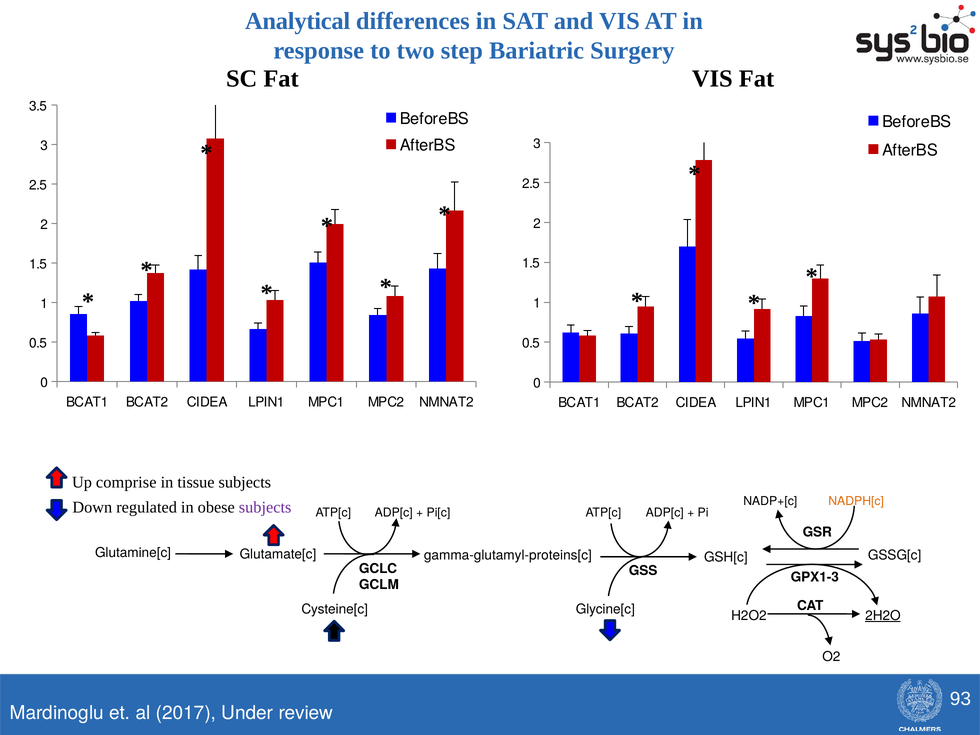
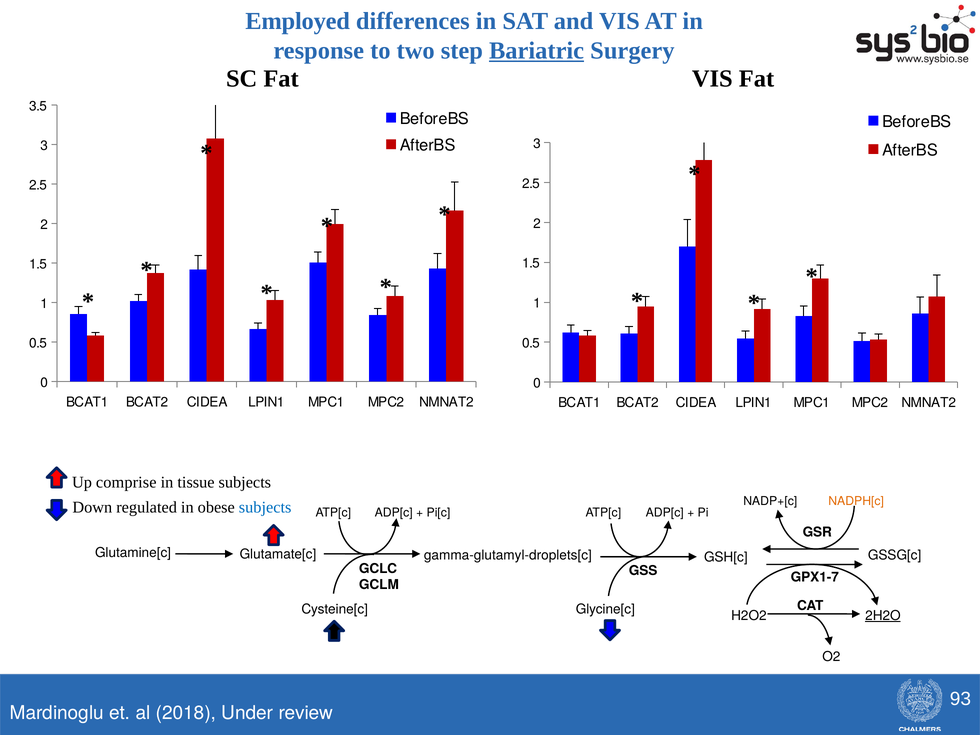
Analytical: Analytical -> Employed
Bariatric underline: none -> present
subjects at (265, 507) colour: purple -> blue
gamma-glutamyl-proteins[c: gamma-glutamyl-proteins[c -> gamma-glutamyl-droplets[c
GPX1-3: GPX1-3 -> GPX1-7
2017: 2017 -> 2018
